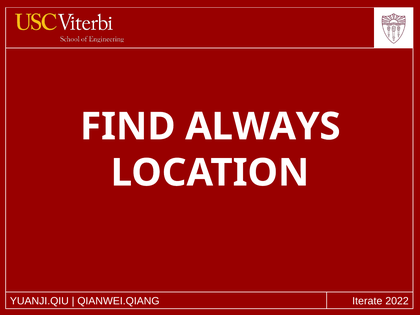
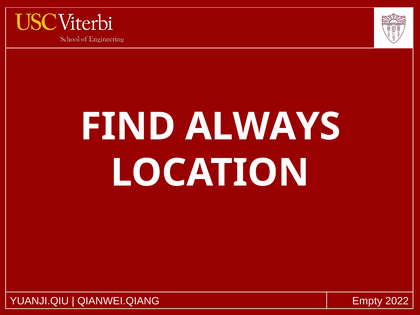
Iterate: Iterate -> Empty
